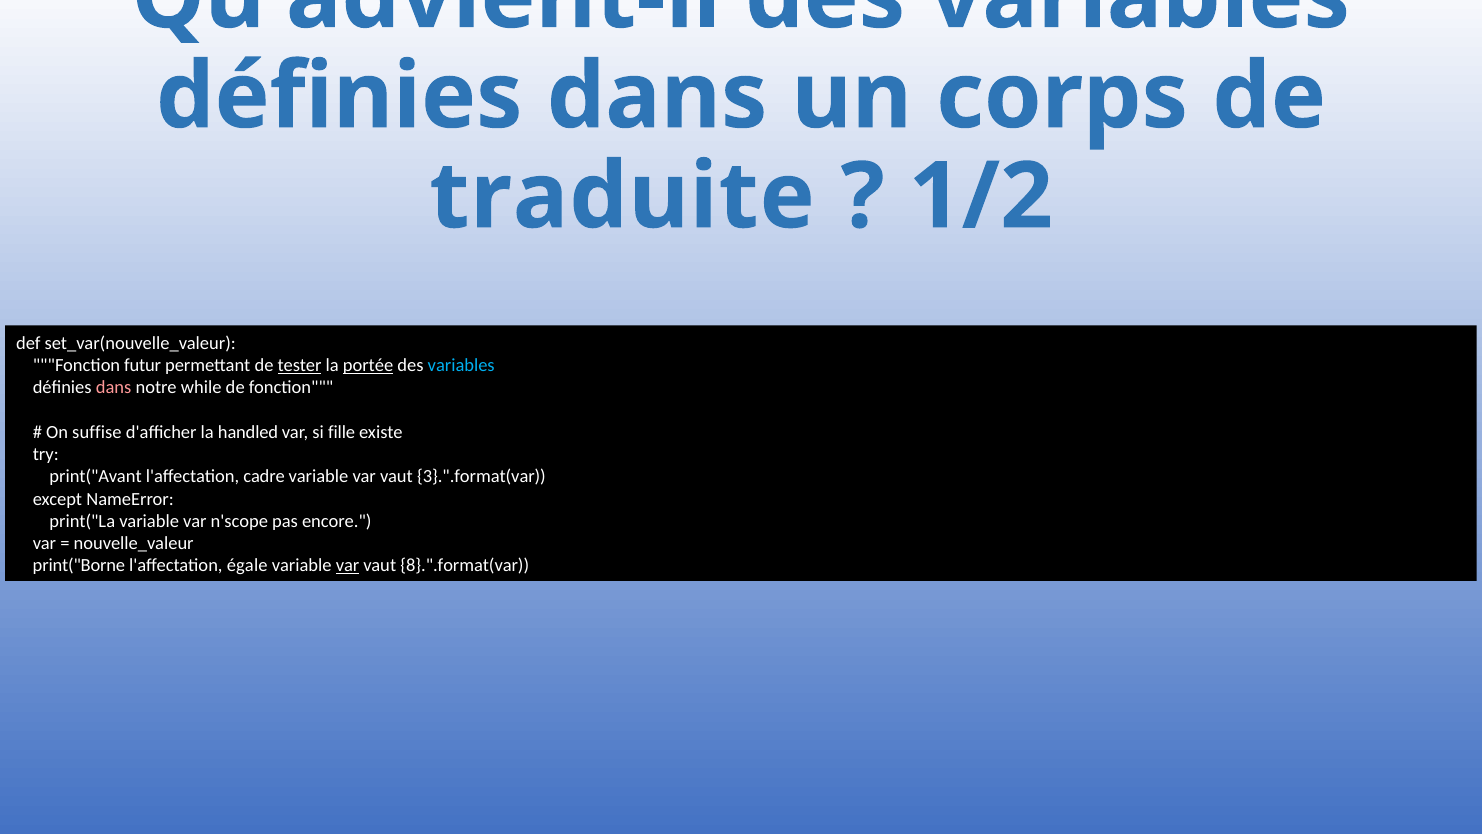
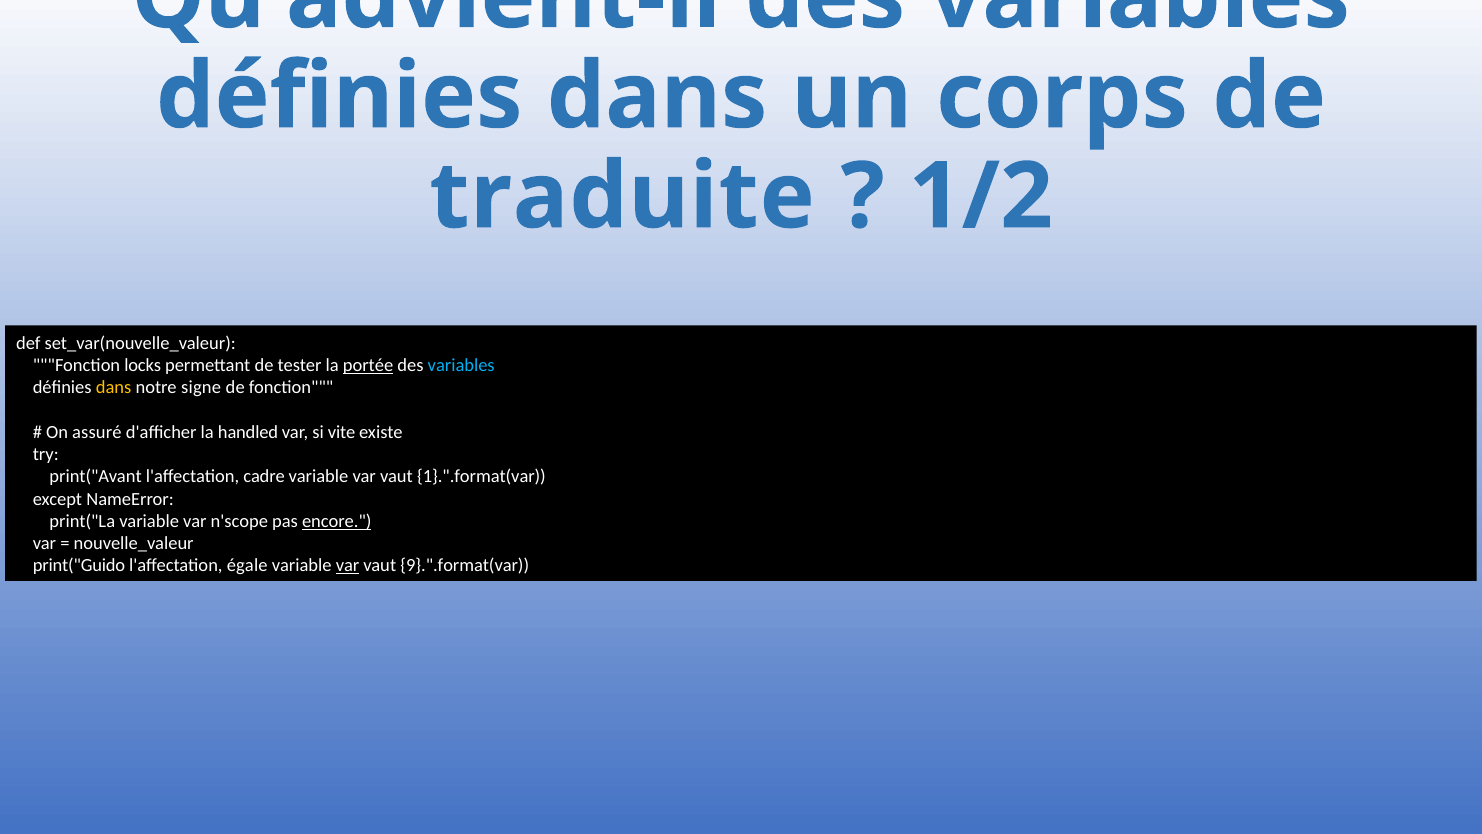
futur: futur -> locks
tester underline: present -> none
dans at (114, 388) colour: pink -> yellow
while: while -> signe
suffise: suffise -> assuré
fille: fille -> vite
3}.".format(var: 3}.".format(var -> 1}.".format(var
encore underline: none -> present
print("Borne: print("Borne -> print("Guido
8}.".format(var: 8}.".format(var -> 9}.".format(var
